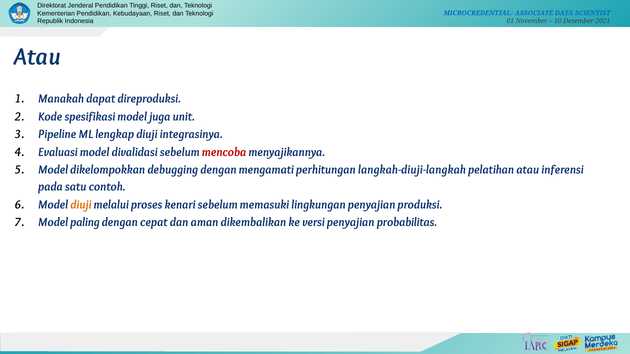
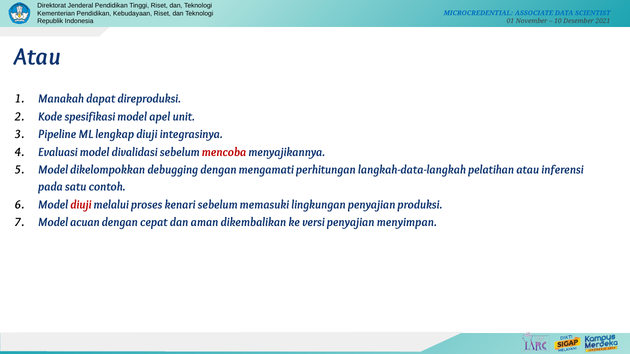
juga: juga -> apel
langkah-diuji-langkah: langkah-diuji-langkah -> langkah-data-langkah
diuji at (81, 205) colour: orange -> red
paling: paling -> acuan
probabilitas: probabilitas -> menyimpan
